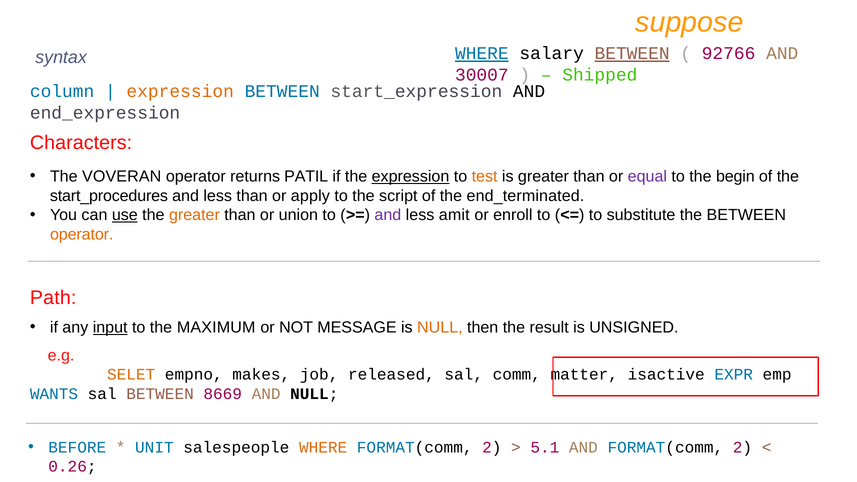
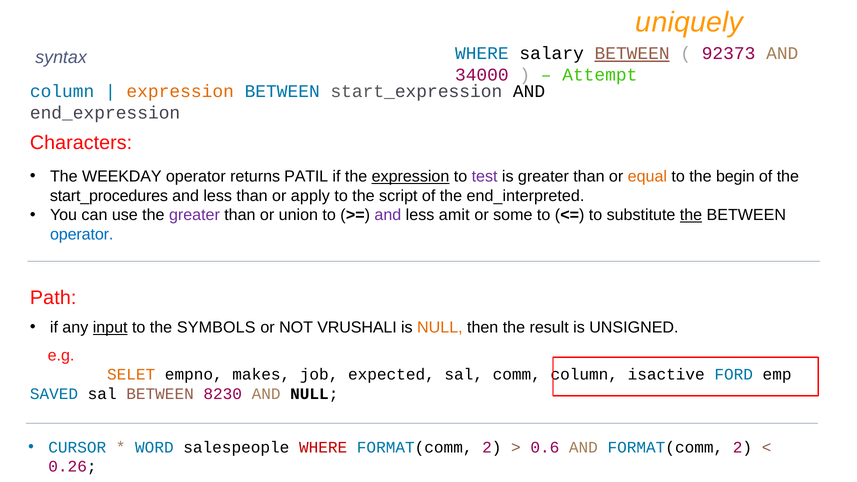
suppose: suppose -> uniquely
WHERE at (482, 54) underline: present -> none
92766: 92766 -> 92373
30007: 30007 -> 34000
Shipped: Shipped -> Attempt
VOVERAN: VOVERAN -> WEEKDAY
test colour: orange -> purple
equal colour: purple -> orange
end_terminated: end_terminated -> end_interpreted
use underline: present -> none
greater at (194, 215) colour: orange -> purple
enroll: enroll -> some
the at (691, 215) underline: none -> present
operator at (82, 234) colour: orange -> blue
MAXIMUM: MAXIMUM -> SYMBOLS
MESSAGE: MESSAGE -> VRUSHALI
released: released -> expected
comm matter: matter -> column
EXPR: EXPR -> FORD
WANTS: WANTS -> SAVED
8669: 8669 -> 8230
BEFORE: BEFORE -> CURSOR
UNIT: UNIT -> WORD
WHERE at (323, 447) colour: orange -> red
5.1: 5.1 -> 0.6
